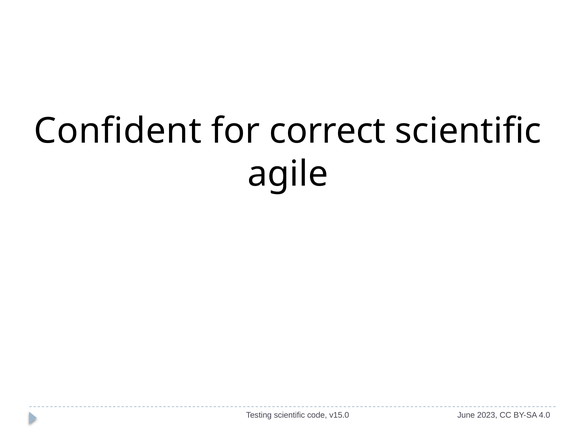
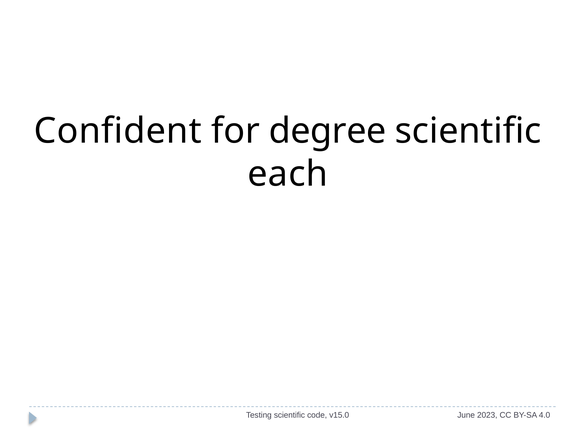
correct: correct -> degree
agile: agile -> each
